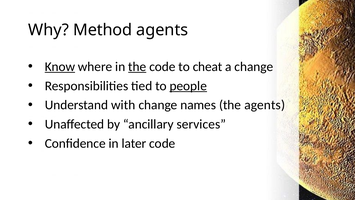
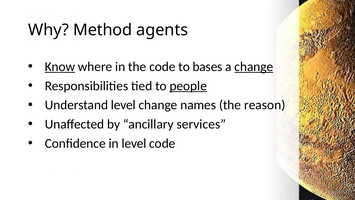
the at (137, 67) underline: present -> none
cheat: cheat -> bases
change at (254, 67) underline: none -> present
Understand with: with -> level
the agents: agents -> reason
in later: later -> level
